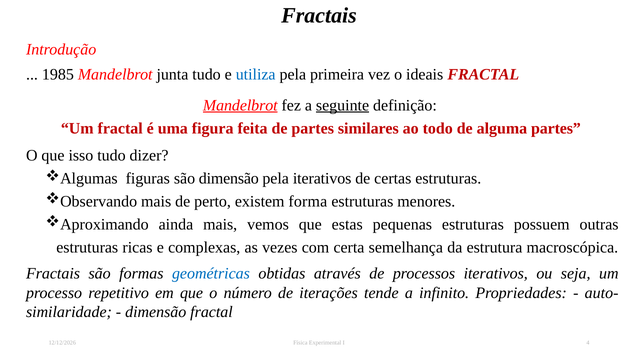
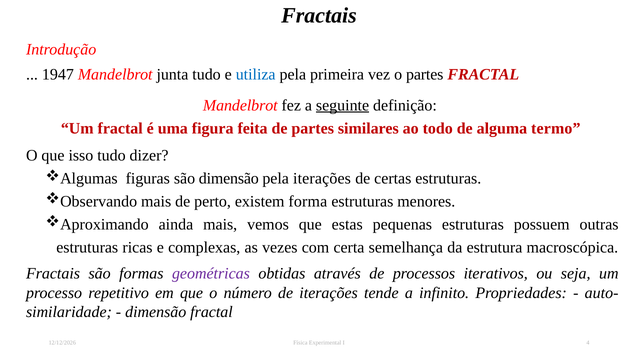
1985: 1985 -> 1947
o ideais: ideais -> partes
Mandelbrot at (240, 105) underline: present -> none
alguma partes: partes -> termo
pela iterativos: iterativos -> iterações
geométricas colour: blue -> purple
